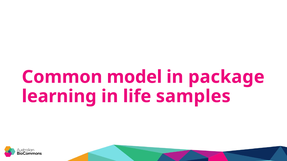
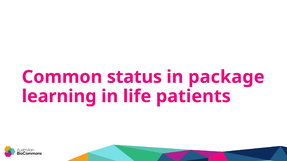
model: model -> status
samples: samples -> patients
